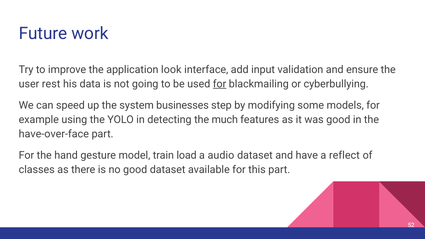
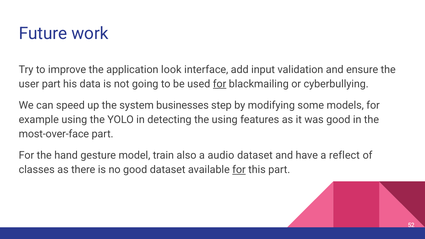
user rest: rest -> part
the much: much -> using
have-over-face: have-over-face -> most-over-face
load: load -> also
for at (239, 170) underline: none -> present
